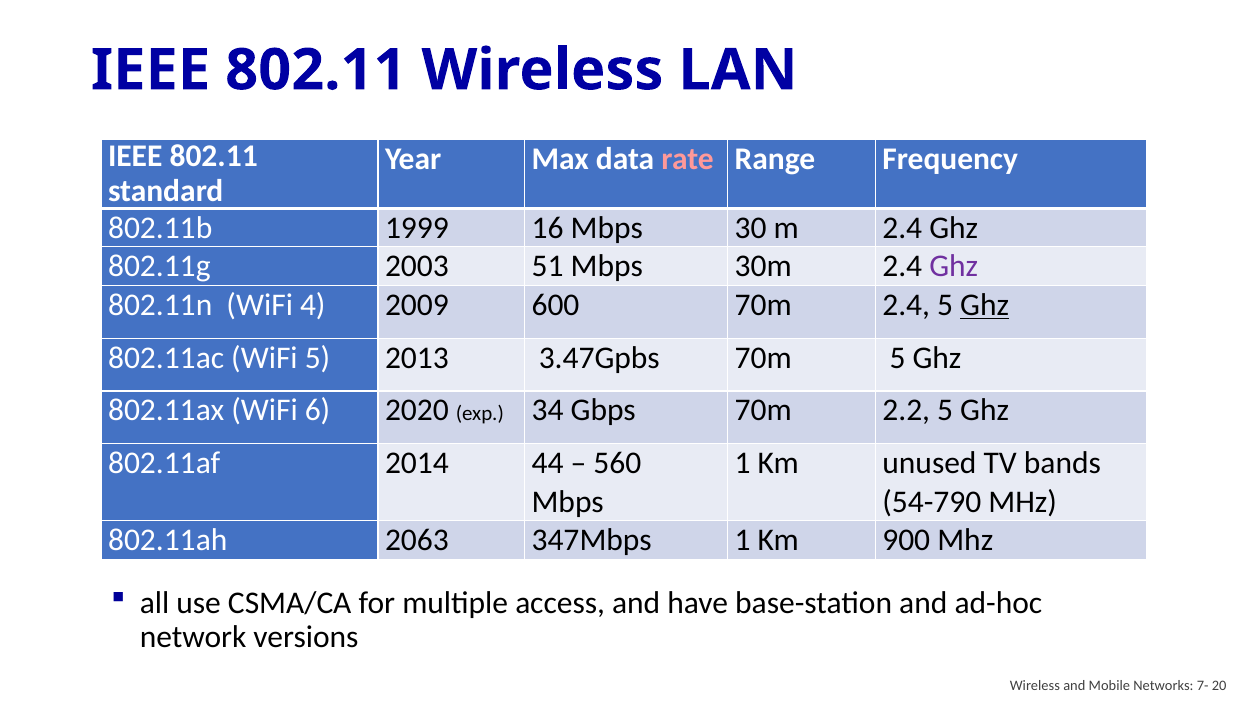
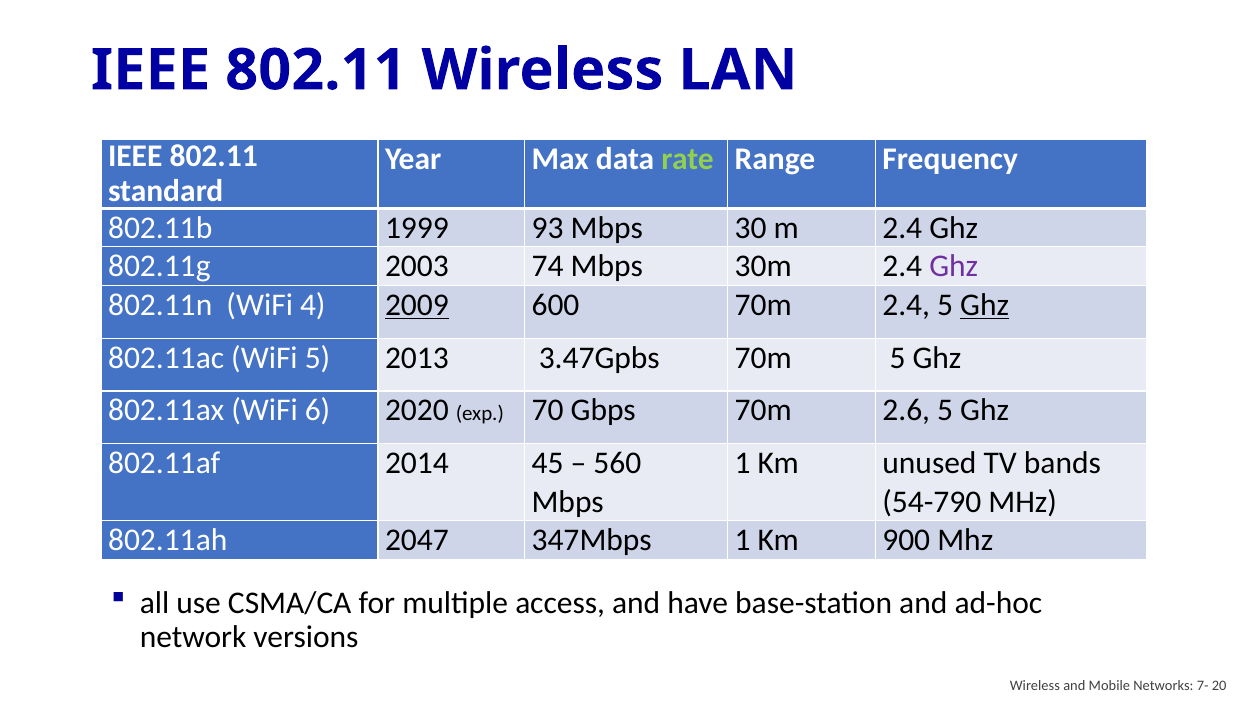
rate colour: pink -> light green
16: 16 -> 93
51: 51 -> 74
2009 underline: none -> present
34: 34 -> 70
2.2: 2.2 -> 2.6
44: 44 -> 45
2063: 2063 -> 2047
